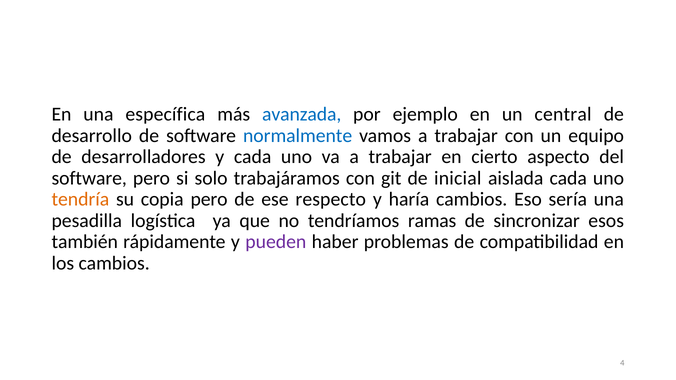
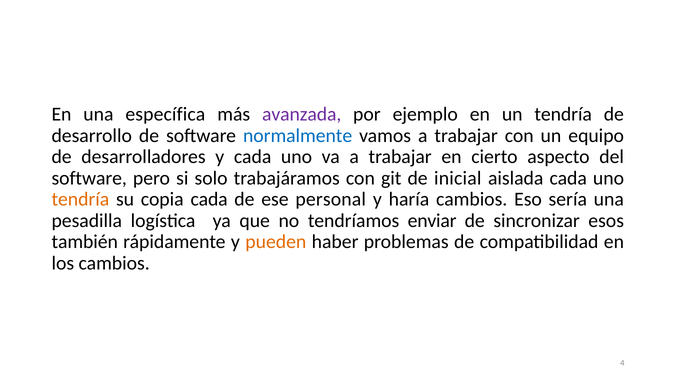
avanzada colour: blue -> purple
un central: central -> tendría
copia pero: pero -> cada
respecto: respecto -> personal
ramas: ramas -> enviar
pueden colour: purple -> orange
